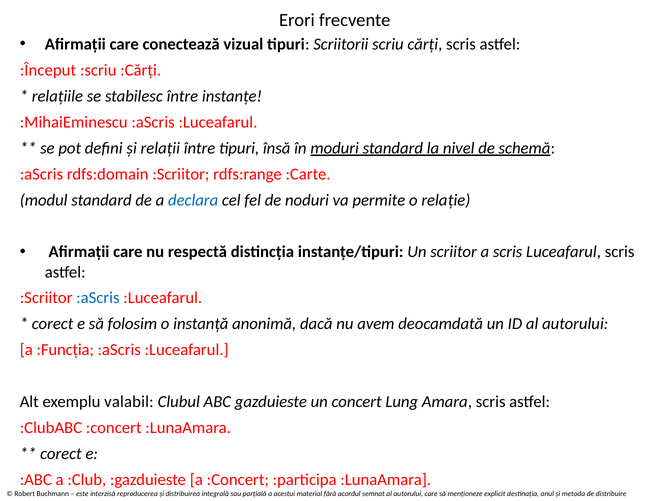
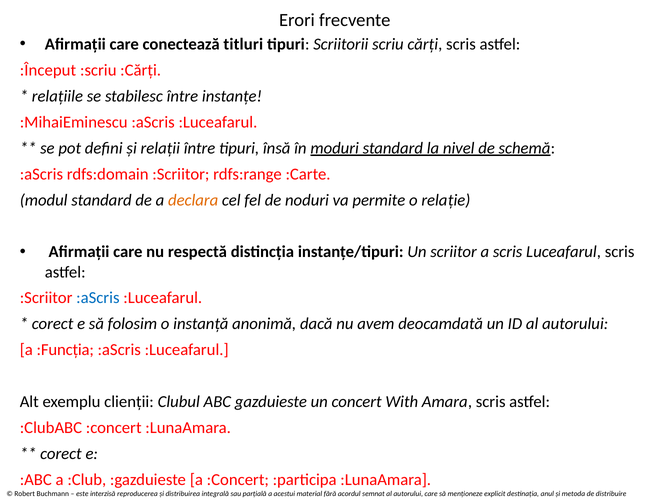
vizual: vizual -> titluri
declara colour: blue -> orange
valabil: valabil -> clienții
Lung: Lung -> With
